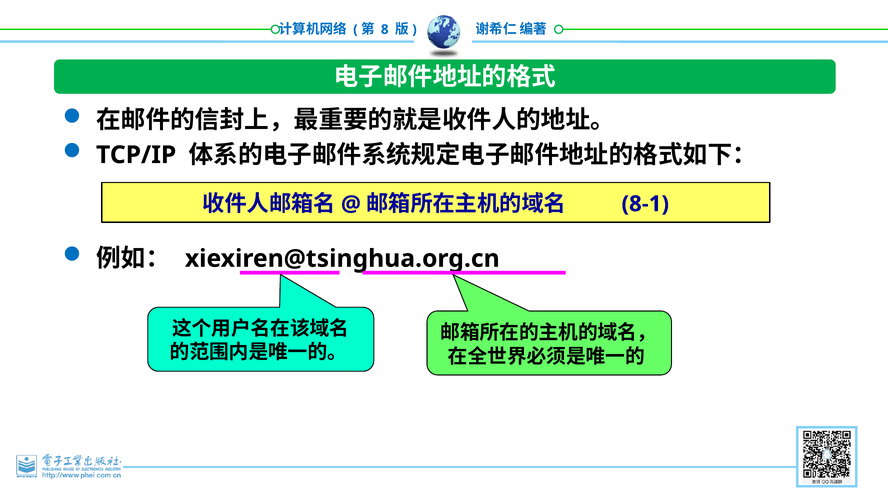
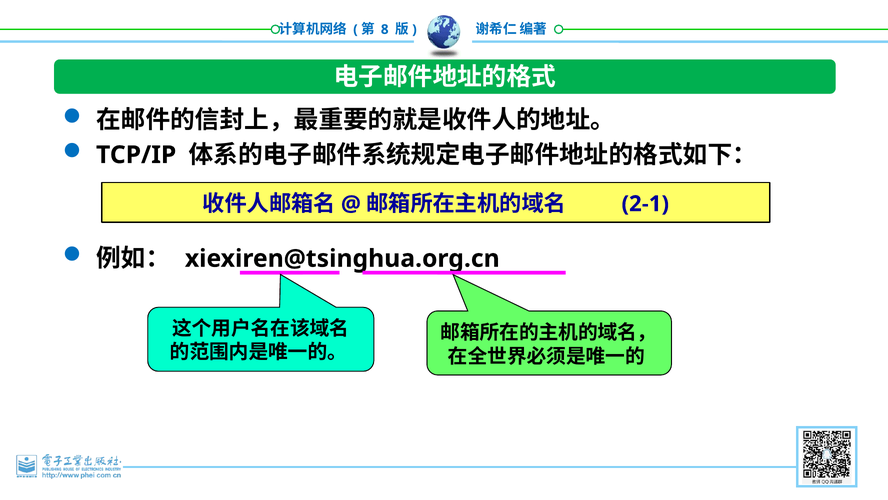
8-1: 8-1 -> 2-1
